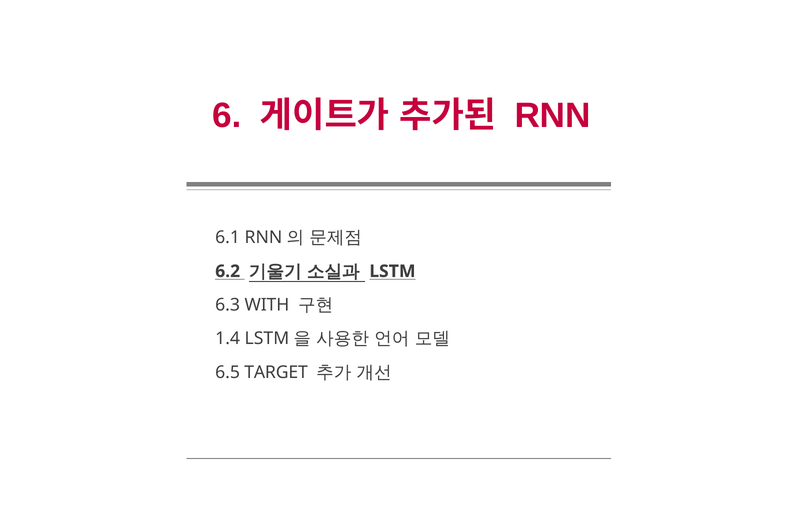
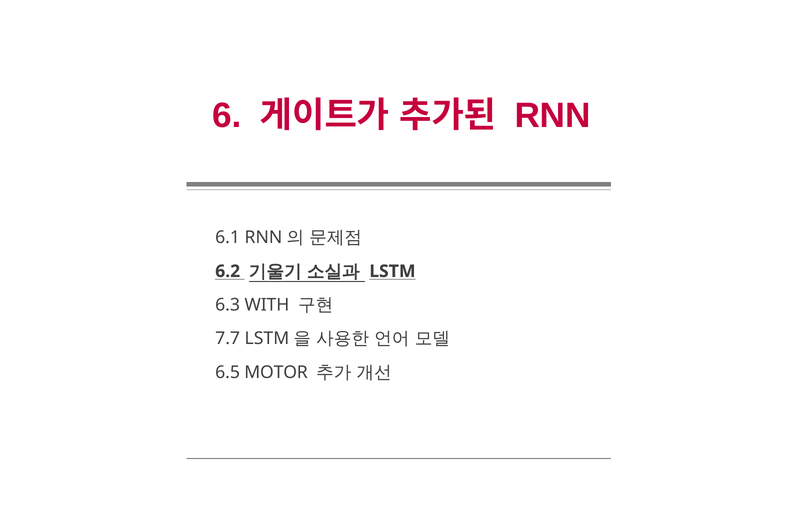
1.4: 1.4 -> 7.7
TARGET: TARGET -> MOTOR
